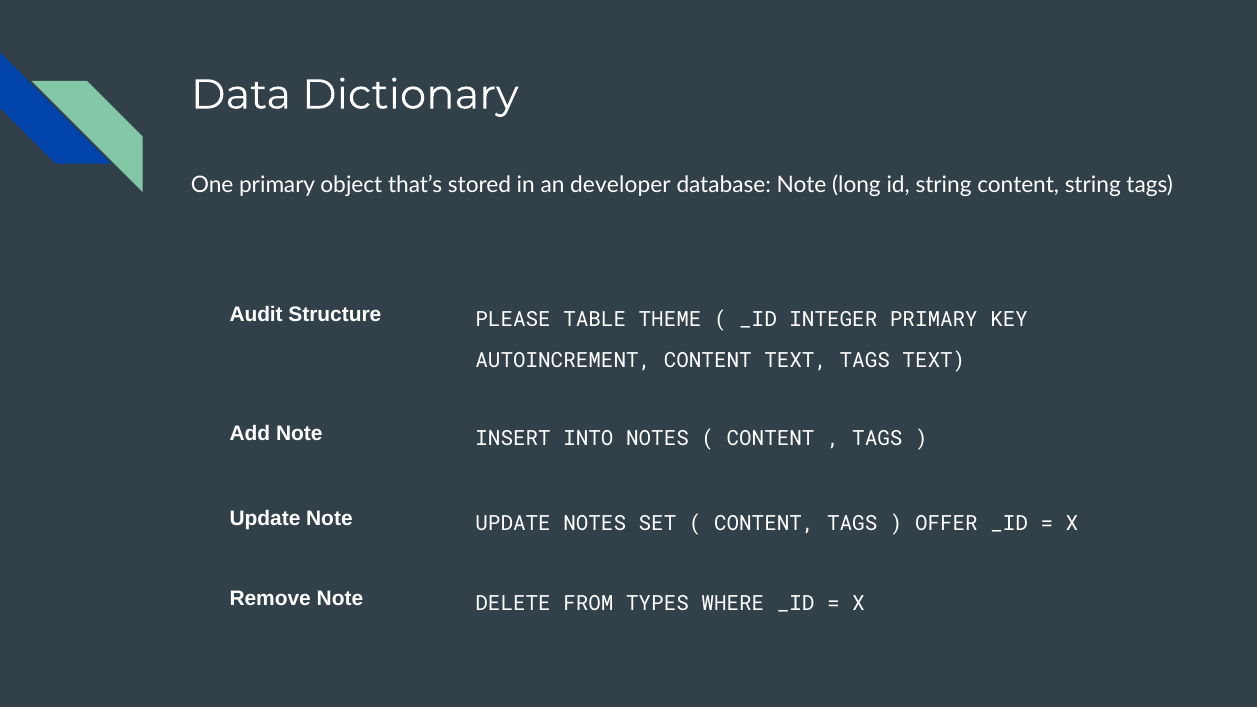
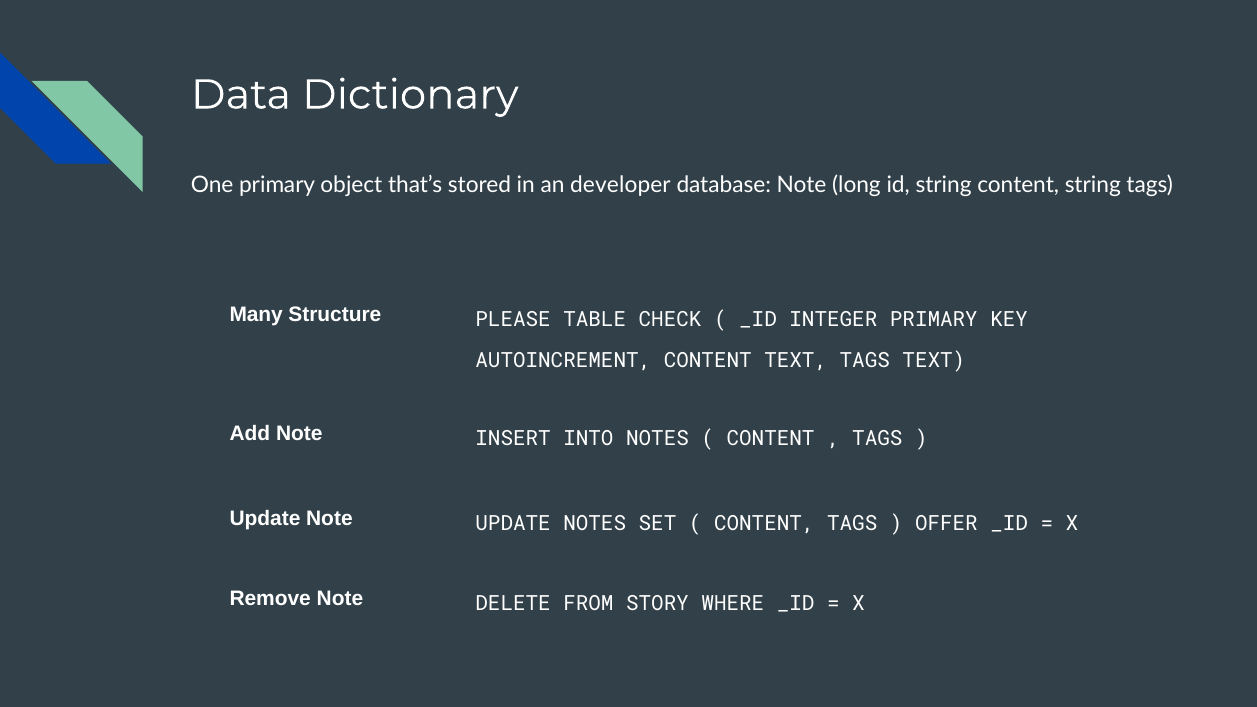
Audit: Audit -> Many
THEME: THEME -> CHECK
TYPES: TYPES -> STORY
